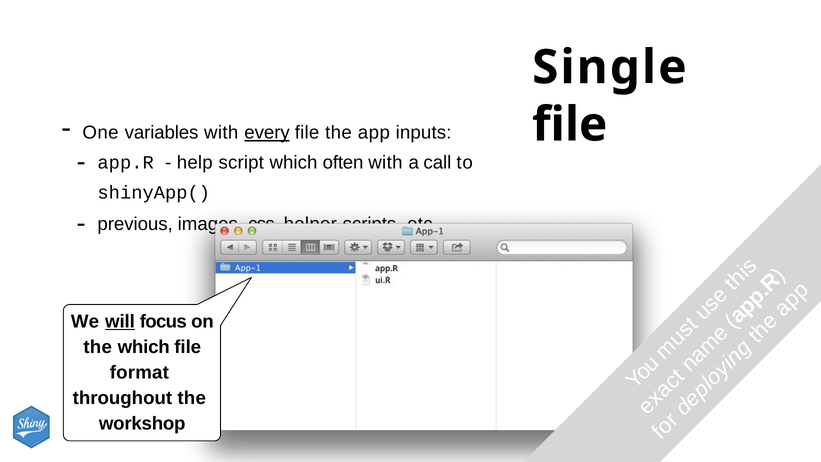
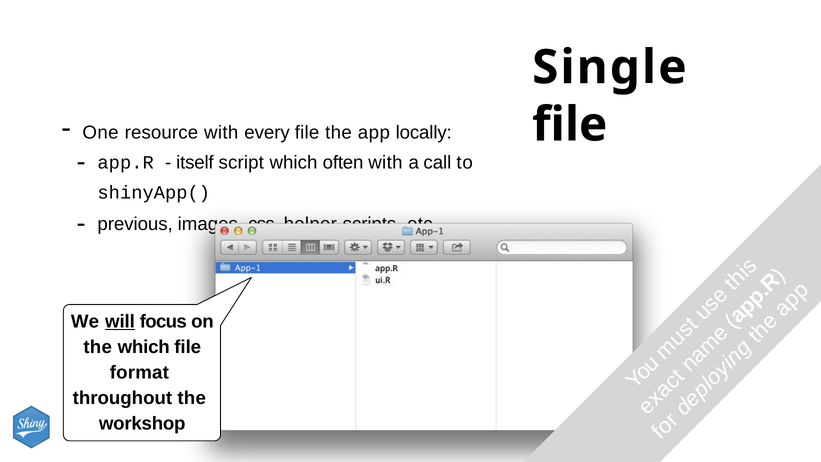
variables: variables -> resource
every underline: present -> none
inputs: inputs -> locally
help: help -> itself
